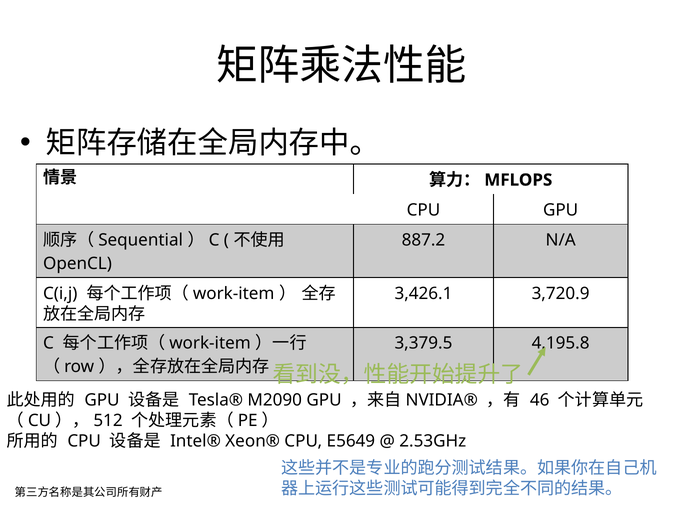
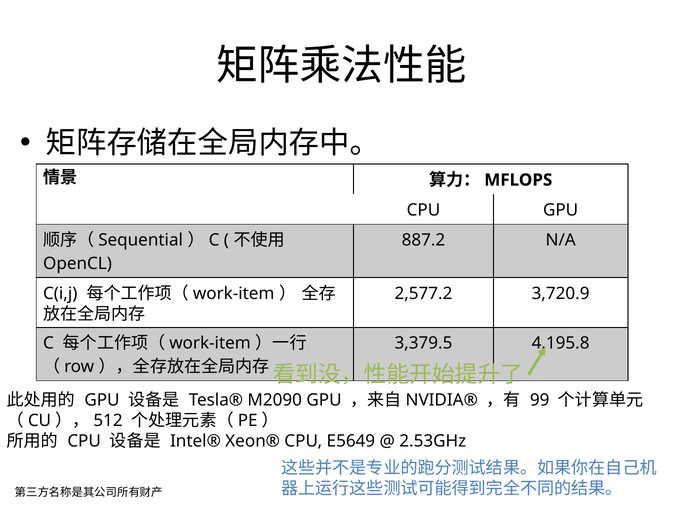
3,426.1: 3,426.1 -> 2,577.2
46: 46 -> 99
